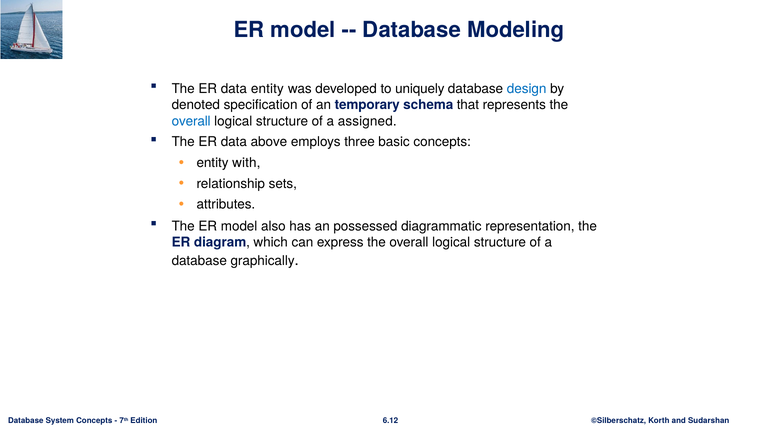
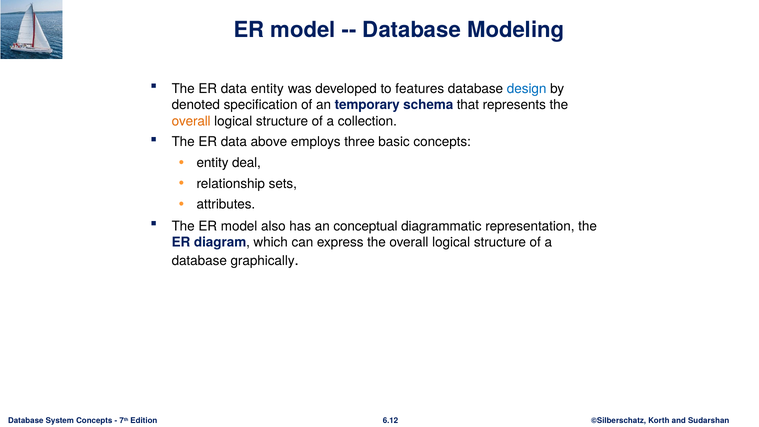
uniquely: uniquely -> features
overall at (191, 121) colour: blue -> orange
assigned: assigned -> collection
with: with -> deal
possessed: possessed -> conceptual
